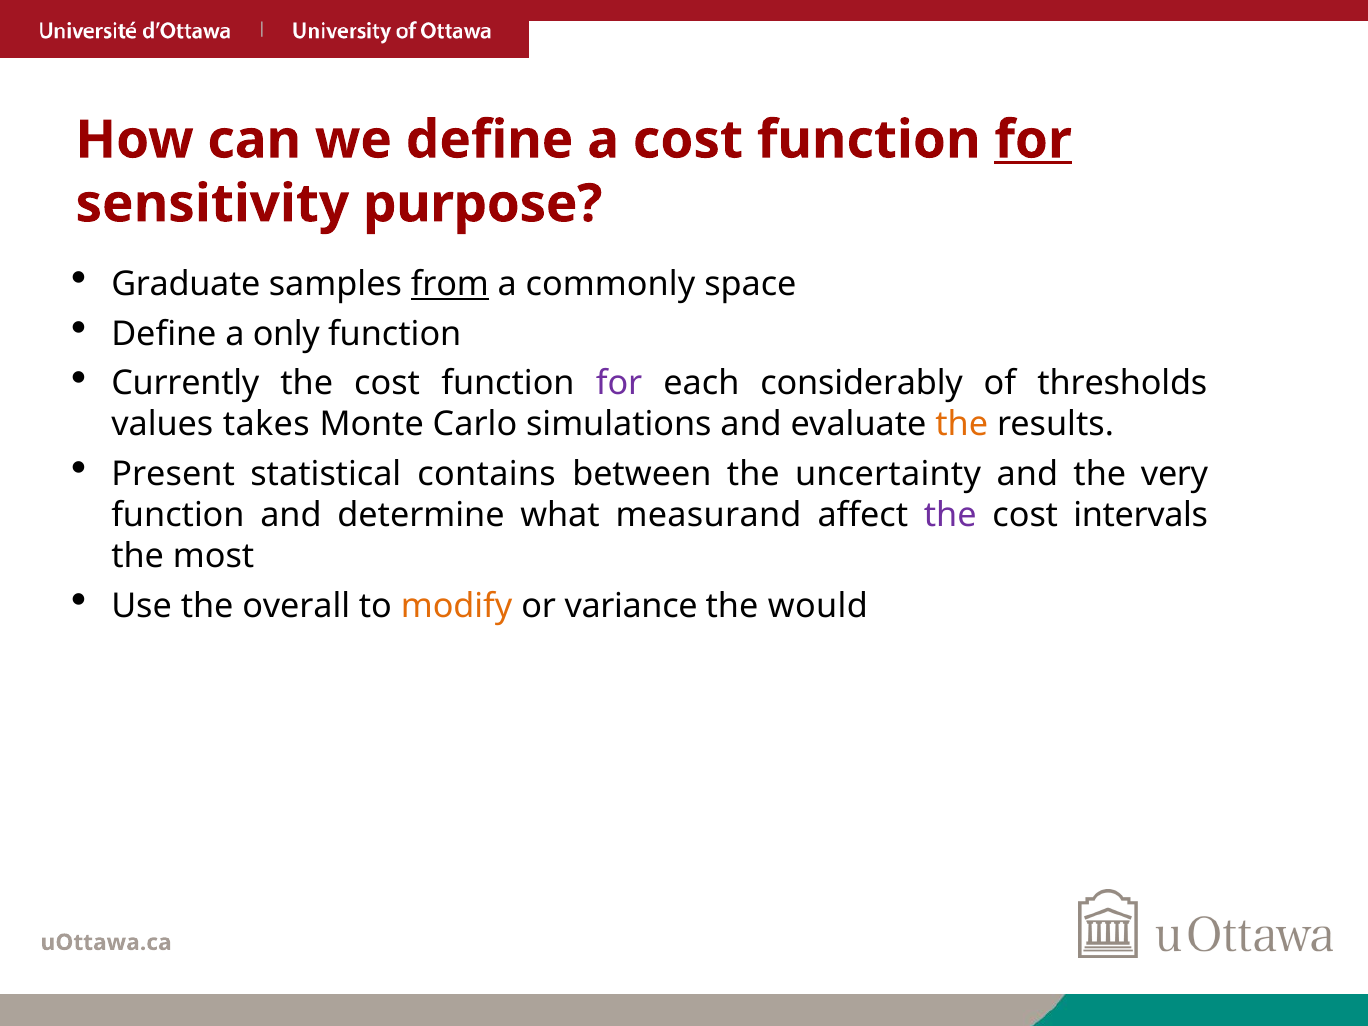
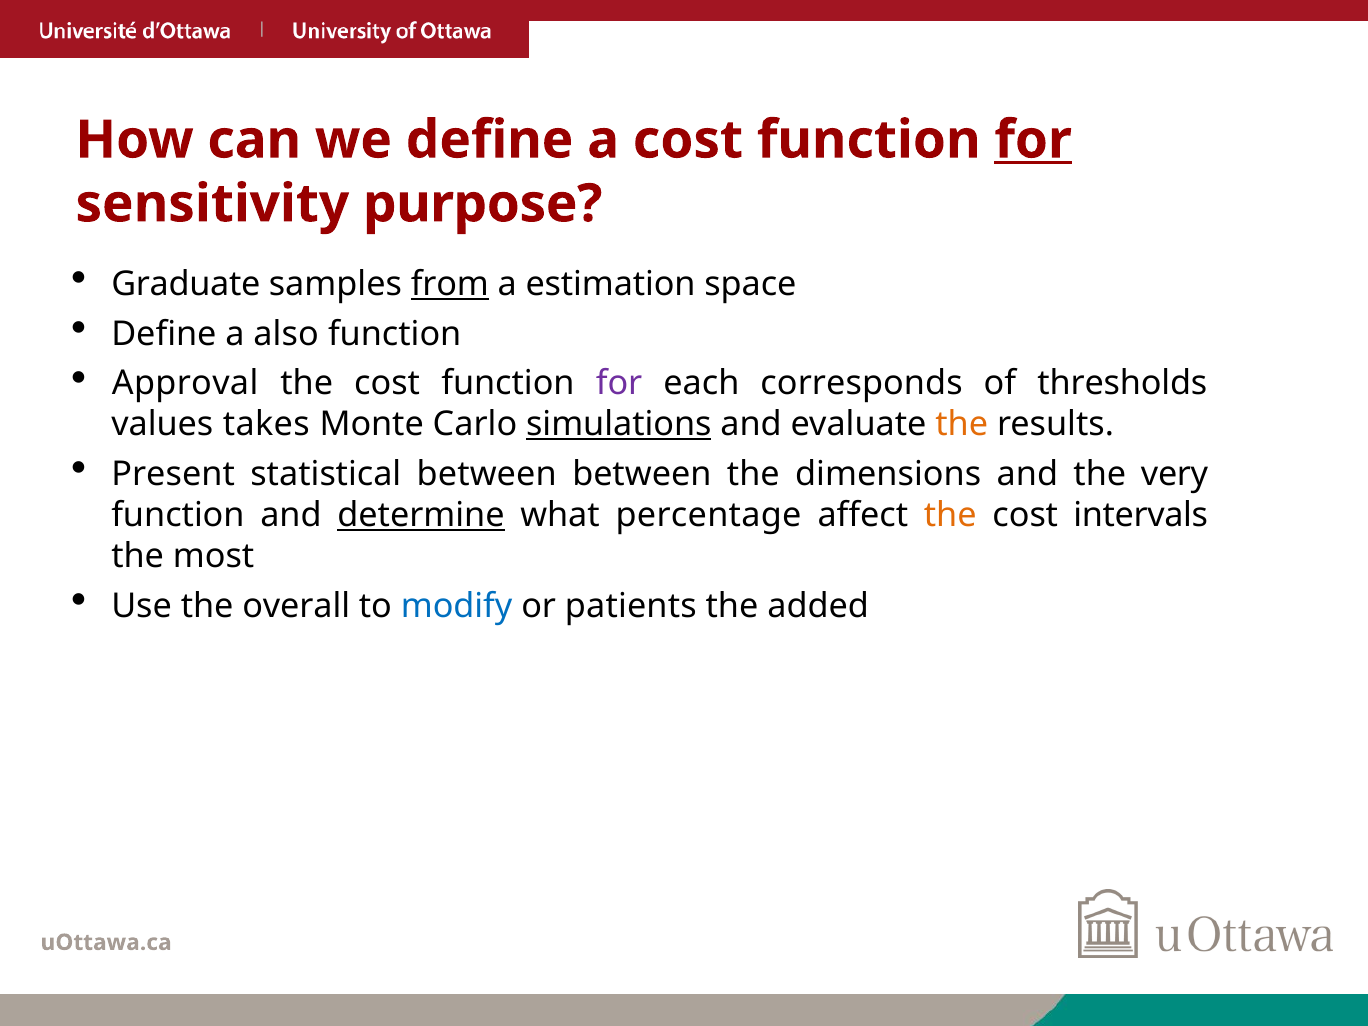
commonly: commonly -> estimation
only: only -> also
Currently: Currently -> Approval
considerably: considerably -> corresponds
simulations underline: none -> present
statistical contains: contains -> between
uncertainty: uncertainty -> dimensions
determine underline: none -> present
measurand: measurand -> percentage
the at (950, 515) colour: purple -> orange
modify colour: orange -> blue
variance: variance -> patients
would: would -> added
